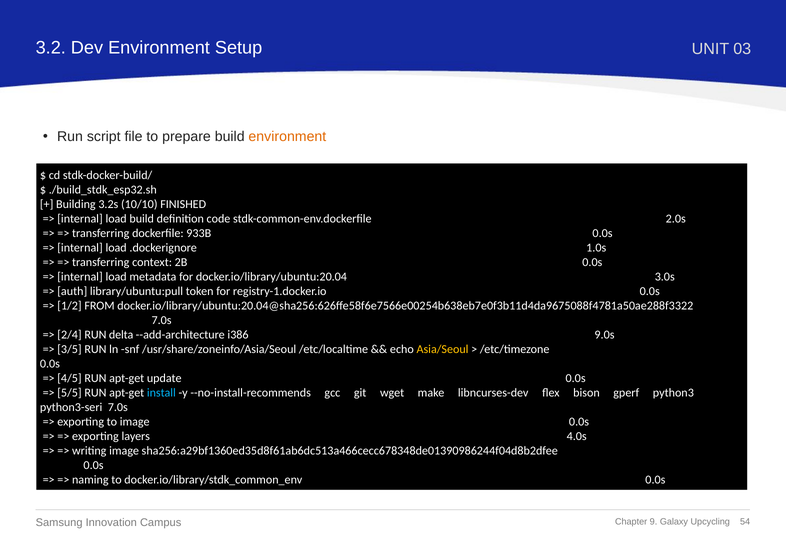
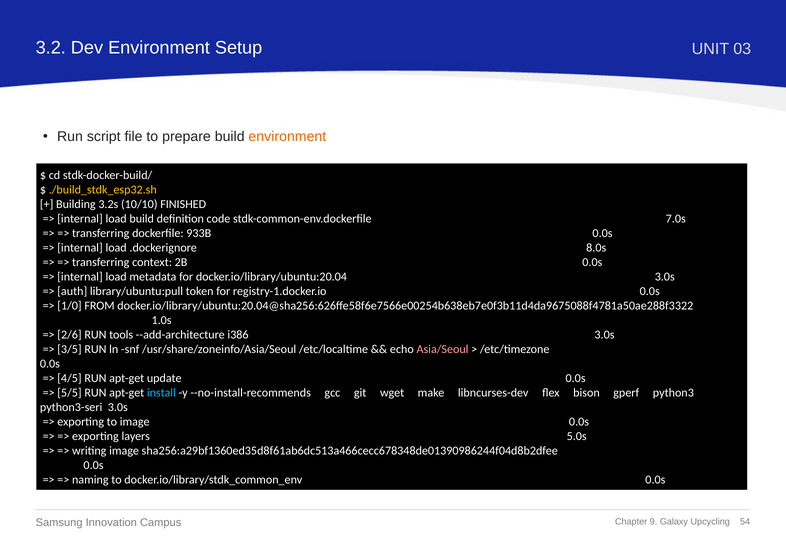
./build_stdk_esp32.sh colour: white -> yellow
2.0s: 2.0s -> 7.0s
1.0s: 1.0s -> 8.0s
1/2: 1/2 -> 1/0
7.0s at (162, 320): 7.0s -> 1.0s
2/4: 2/4 -> 2/6
delta: delta -> tools
i386 9.0s: 9.0s -> 3.0s
Asia/Seoul colour: yellow -> pink
python3-seri 7.0s: 7.0s -> 3.0s
4.0s: 4.0s -> 5.0s
